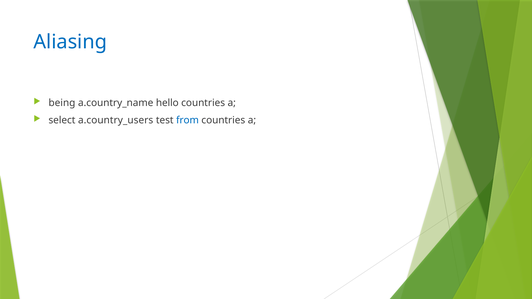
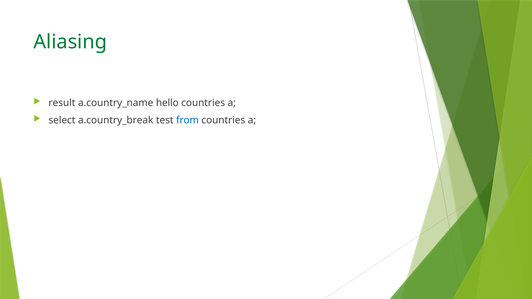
Aliasing colour: blue -> green
being: being -> result
a.country_users: a.country_users -> a.country_break
